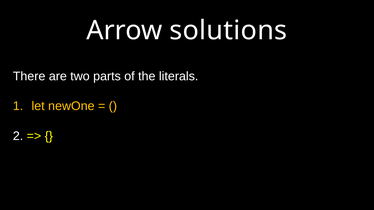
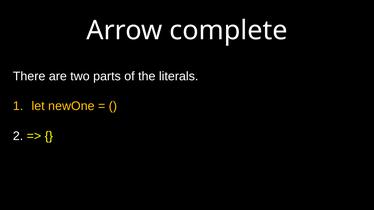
solutions: solutions -> complete
